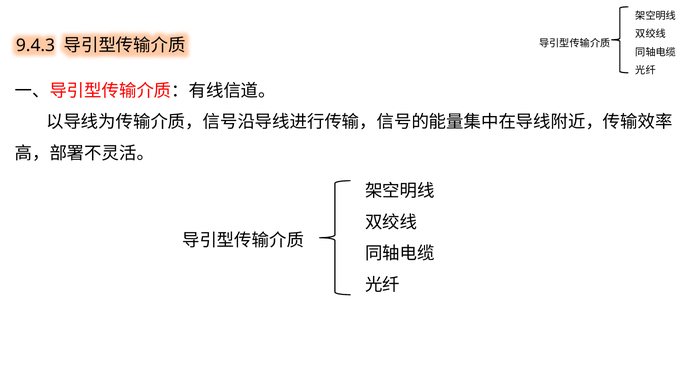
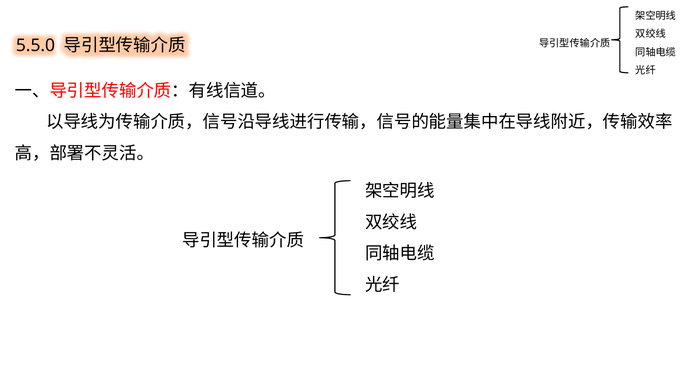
9.4.3: 9.4.3 -> 5.5.0
